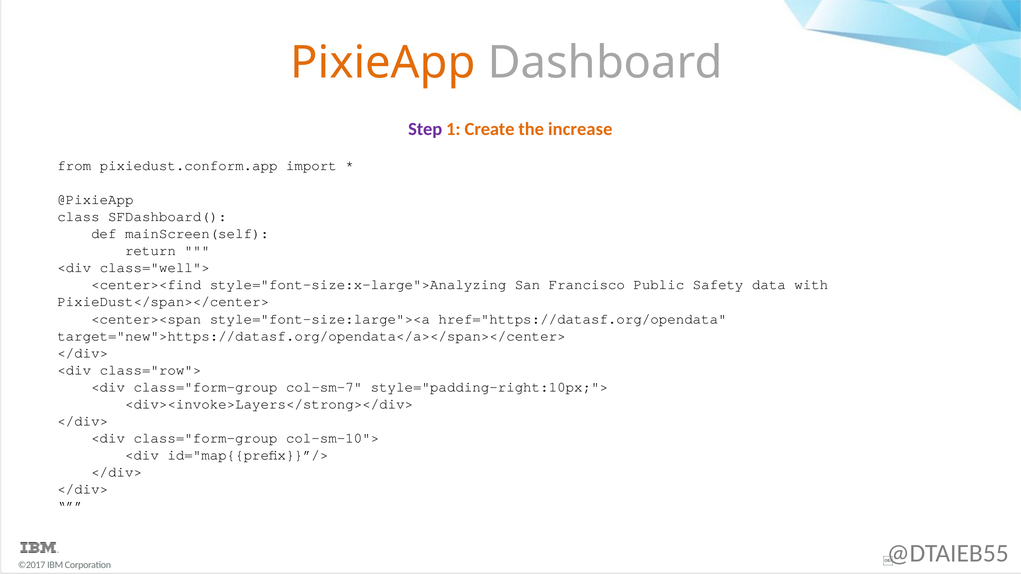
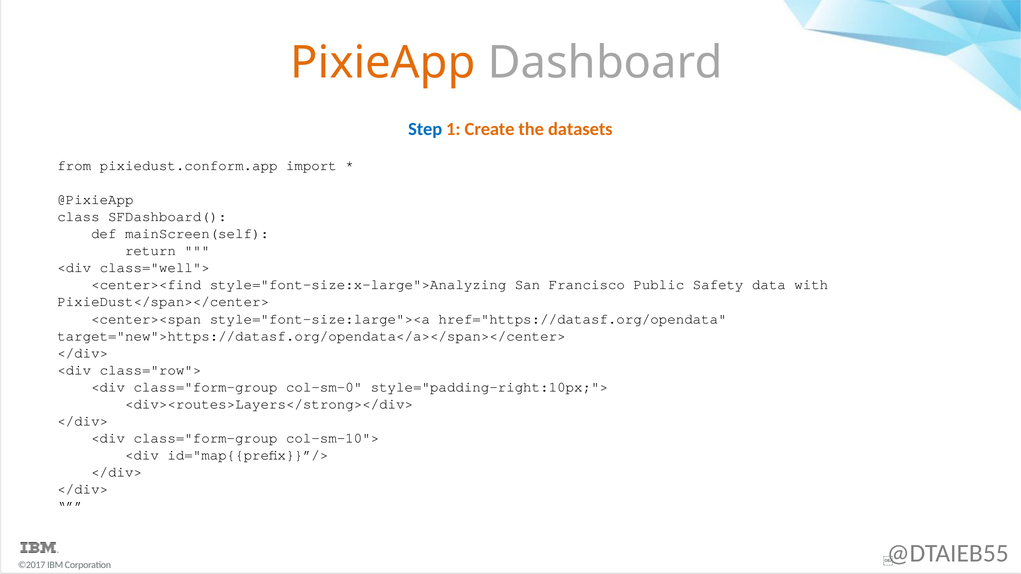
Step colour: purple -> blue
increase: increase -> datasets
col-sm-7: col-sm-7 -> col-sm-0
<div><invoke>Layers</strong></div>: <div><invoke>Layers</strong></div> -> <div><routes>Layers</strong></div>
